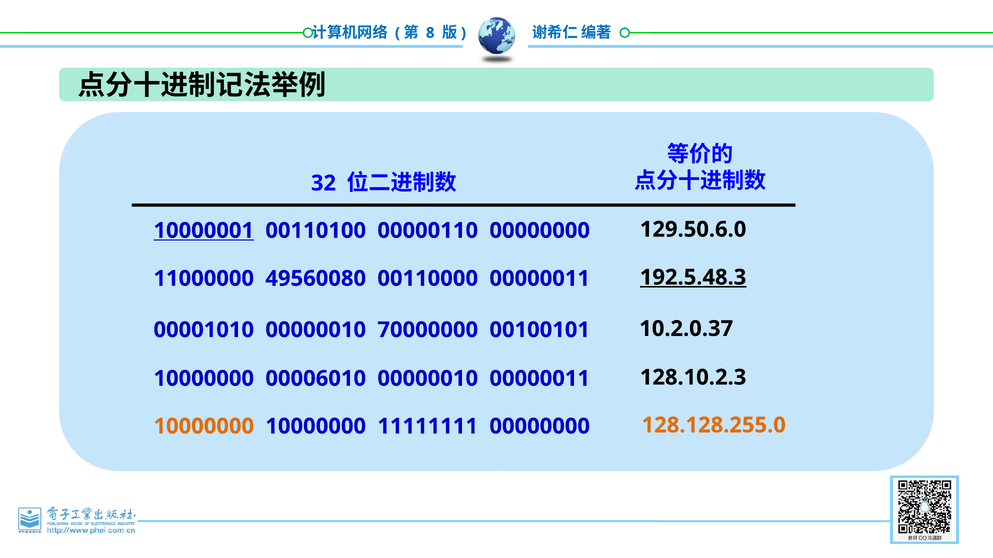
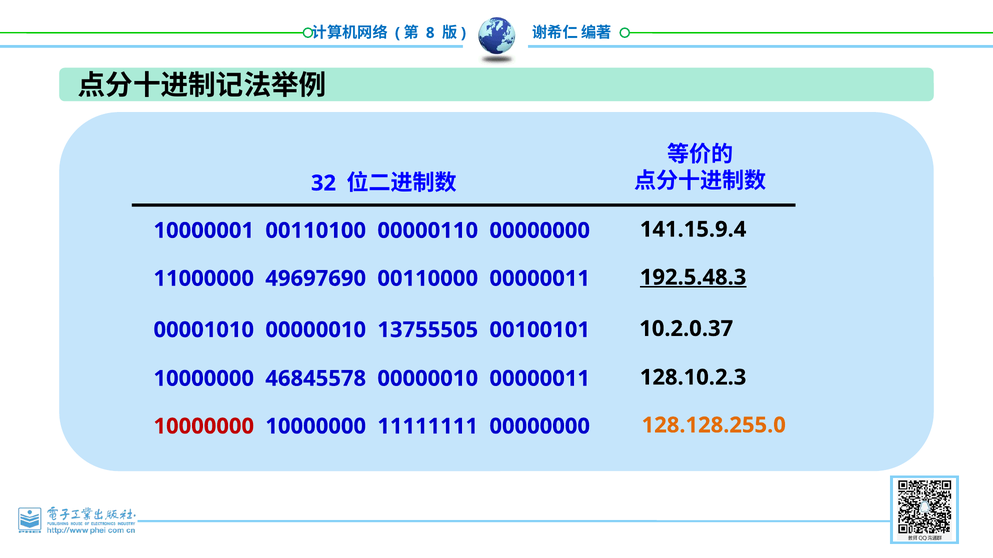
10000001 underline: present -> none
129.50.6.0: 129.50.6.0 -> 141.15.9.4
49560080: 49560080 -> 49697690
70000000: 70000000 -> 13755505
00006010: 00006010 -> 46845578
10000000 at (204, 427) colour: orange -> red
